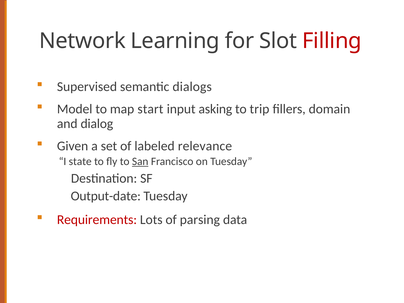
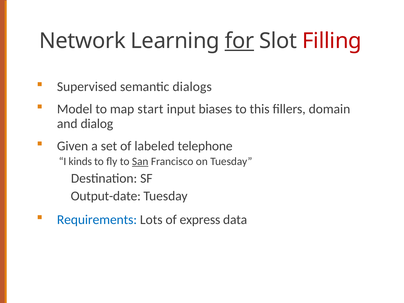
for underline: none -> present
asking: asking -> biases
trip: trip -> this
relevance: relevance -> telephone
state: state -> kinds
Requirements colour: red -> blue
parsing: parsing -> express
